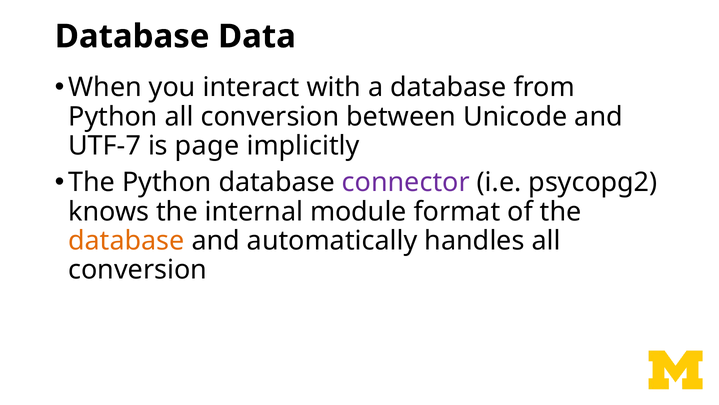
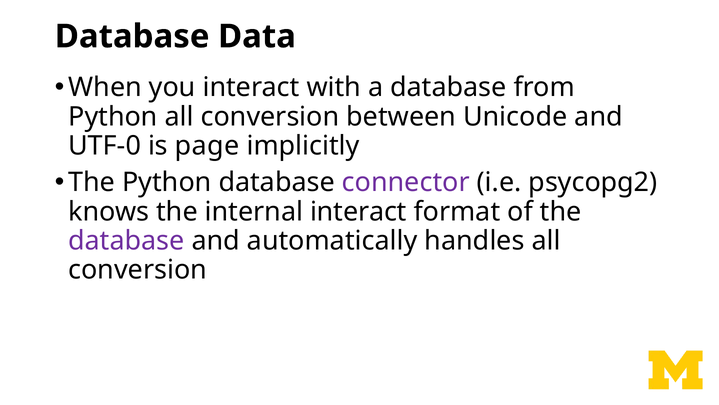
UTF-7: UTF-7 -> UTF-0
internal module: module -> interact
database at (126, 241) colour: orange -> purple
